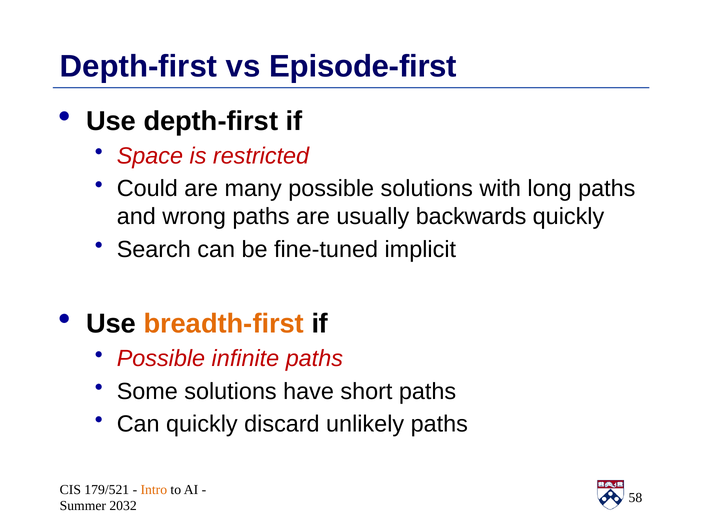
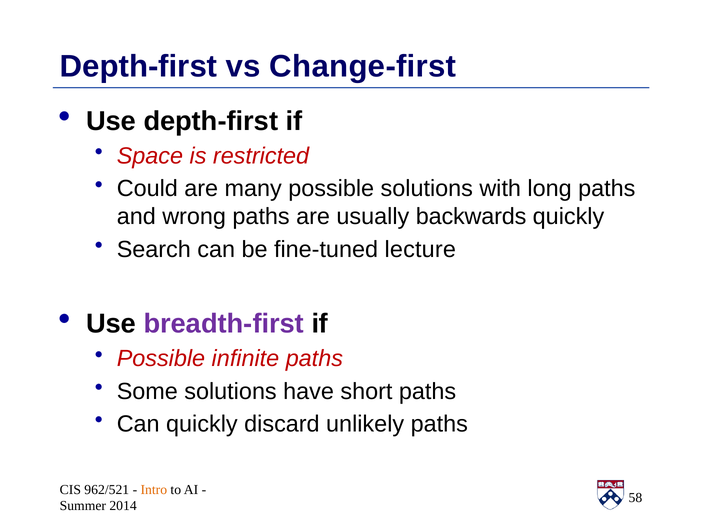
Episode-first: Episode-first -> Change-first
implicit: implicit -> lecture
breadth-first colour: orange -> purple
179/521: 179/521 -> 962/521
2032: 2032 -> 2014
